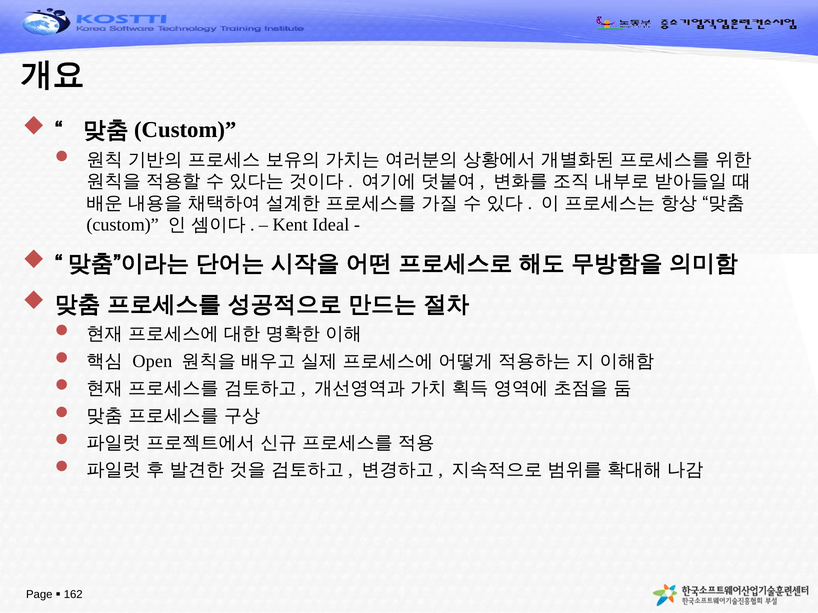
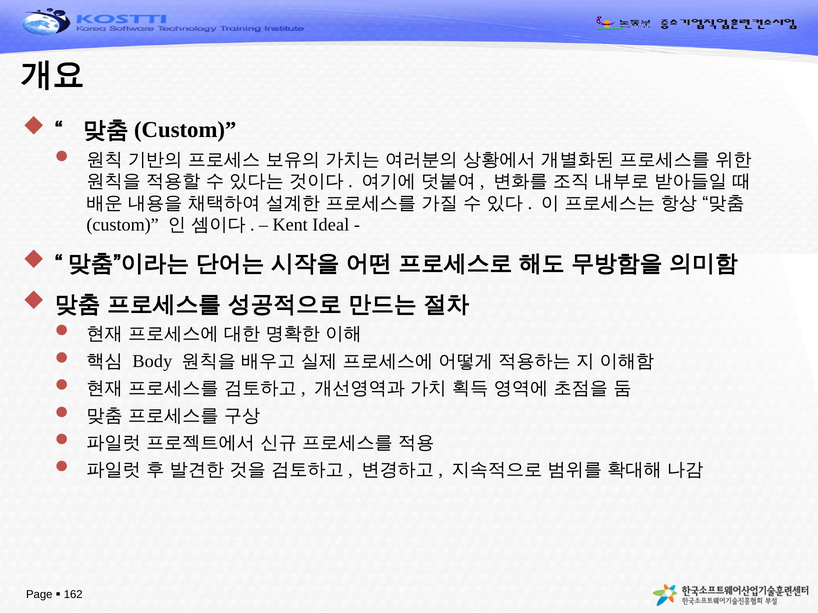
Open: Open -> Body
